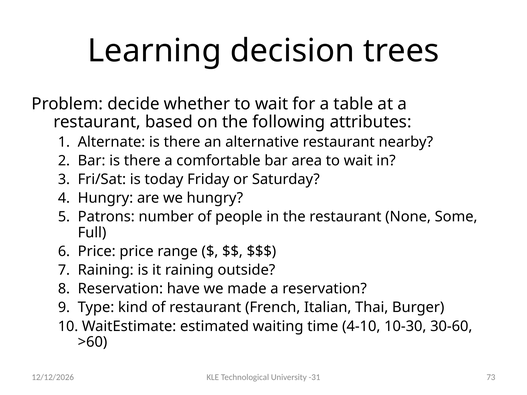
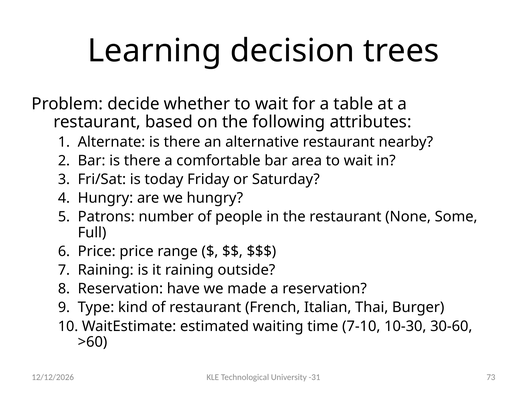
4-10: 4-10 -> 7-10
